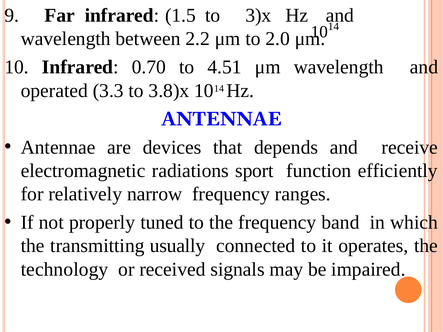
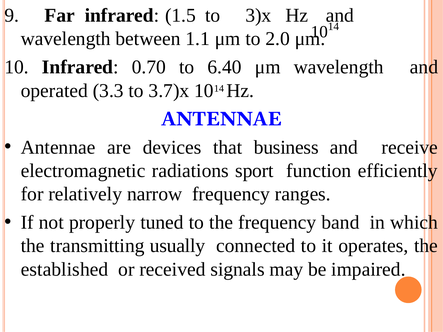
2.2: 2.2 -> 1.1
4.51: 4.51 -> 6.40
3.8)x: 3.8)x -> 3.7)x
depends: depends -> business
technology: technology -> established
